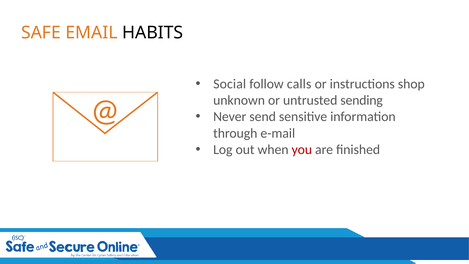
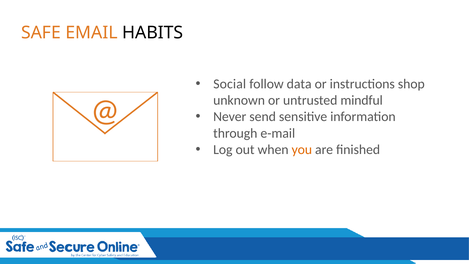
calls: calls -> data
sending: sending -> mindful
you colour: red -> orange
